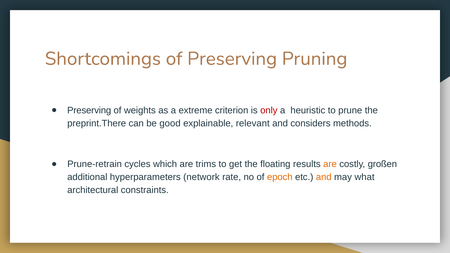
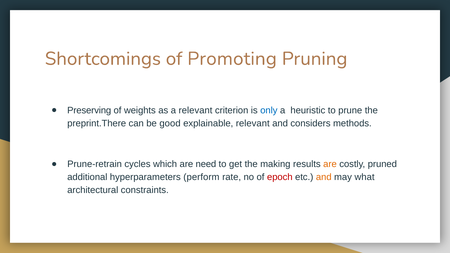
of Preserving: Preserving -> Promoting
a extreme: extreme -> relevant
only colour: red -> blue
trims: trims -> need
floating: floating -> making
großen: großen -> pruned
network: network -> perform
epoch colour: orange -> red
